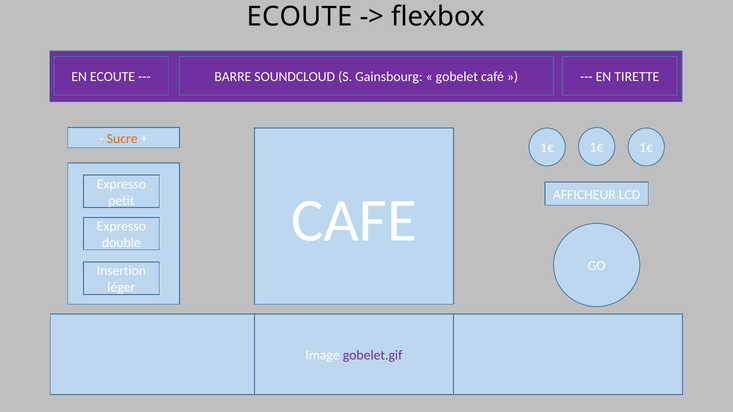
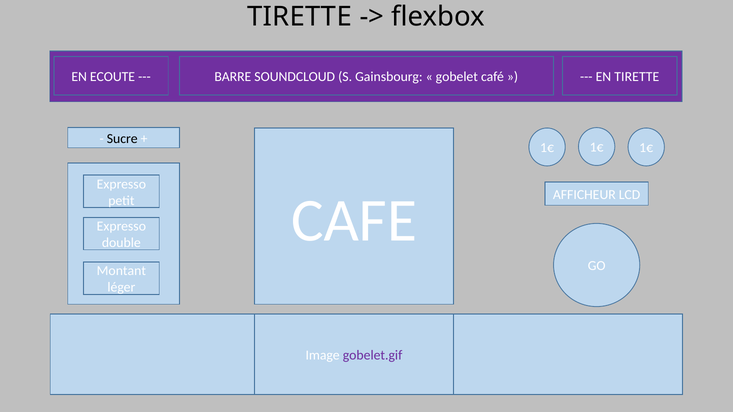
ECOUTE at (300, 17): ECOUTE -> TIRETTE
Sucre colour: orange -> black
Insertion: Insertion -> Montant
